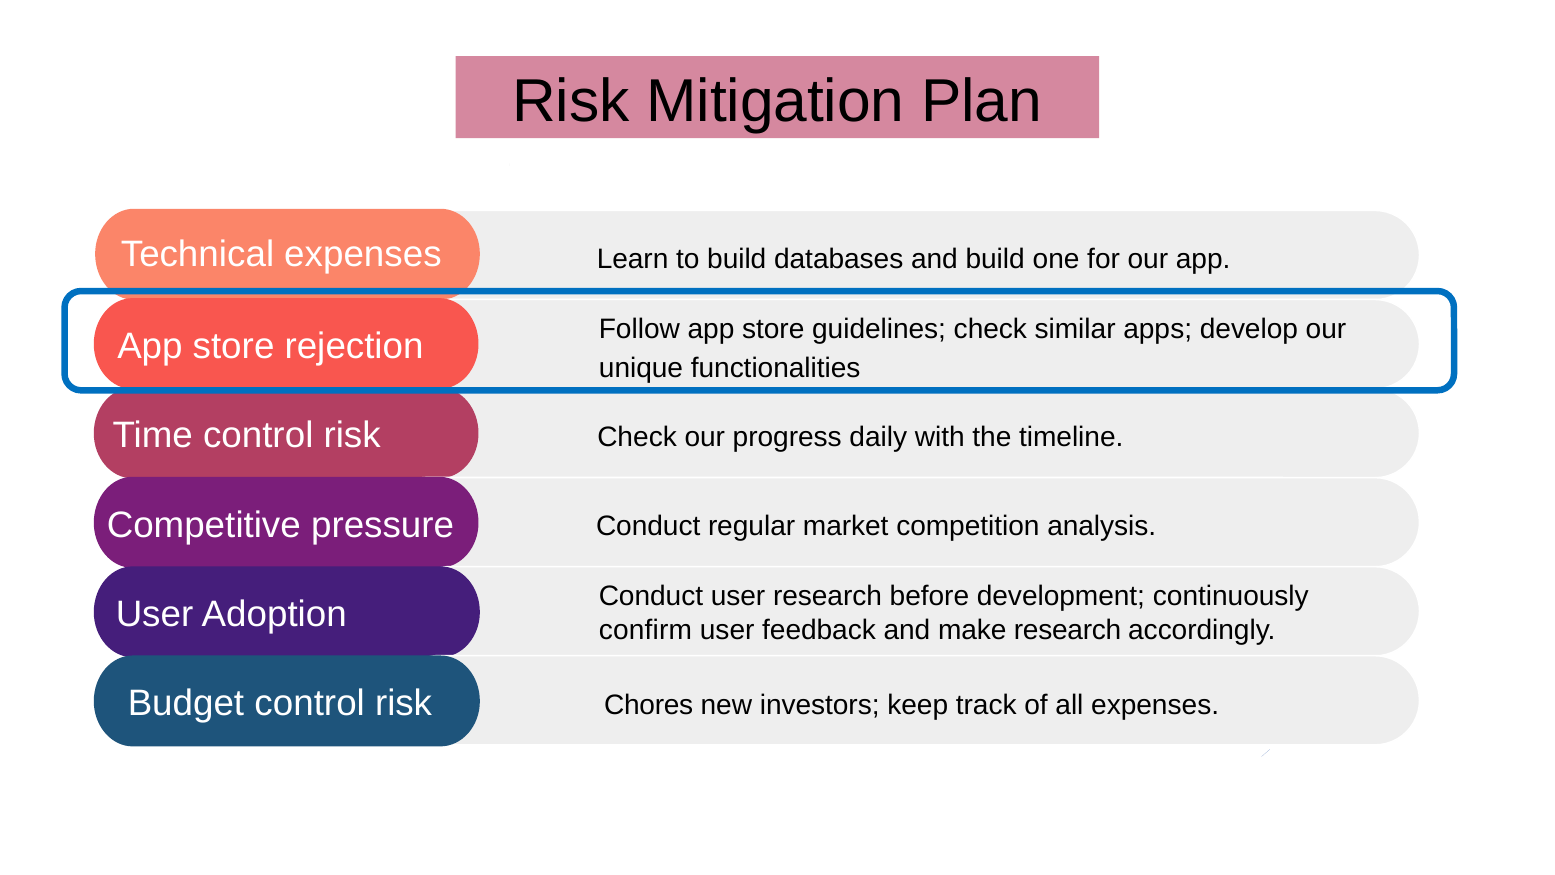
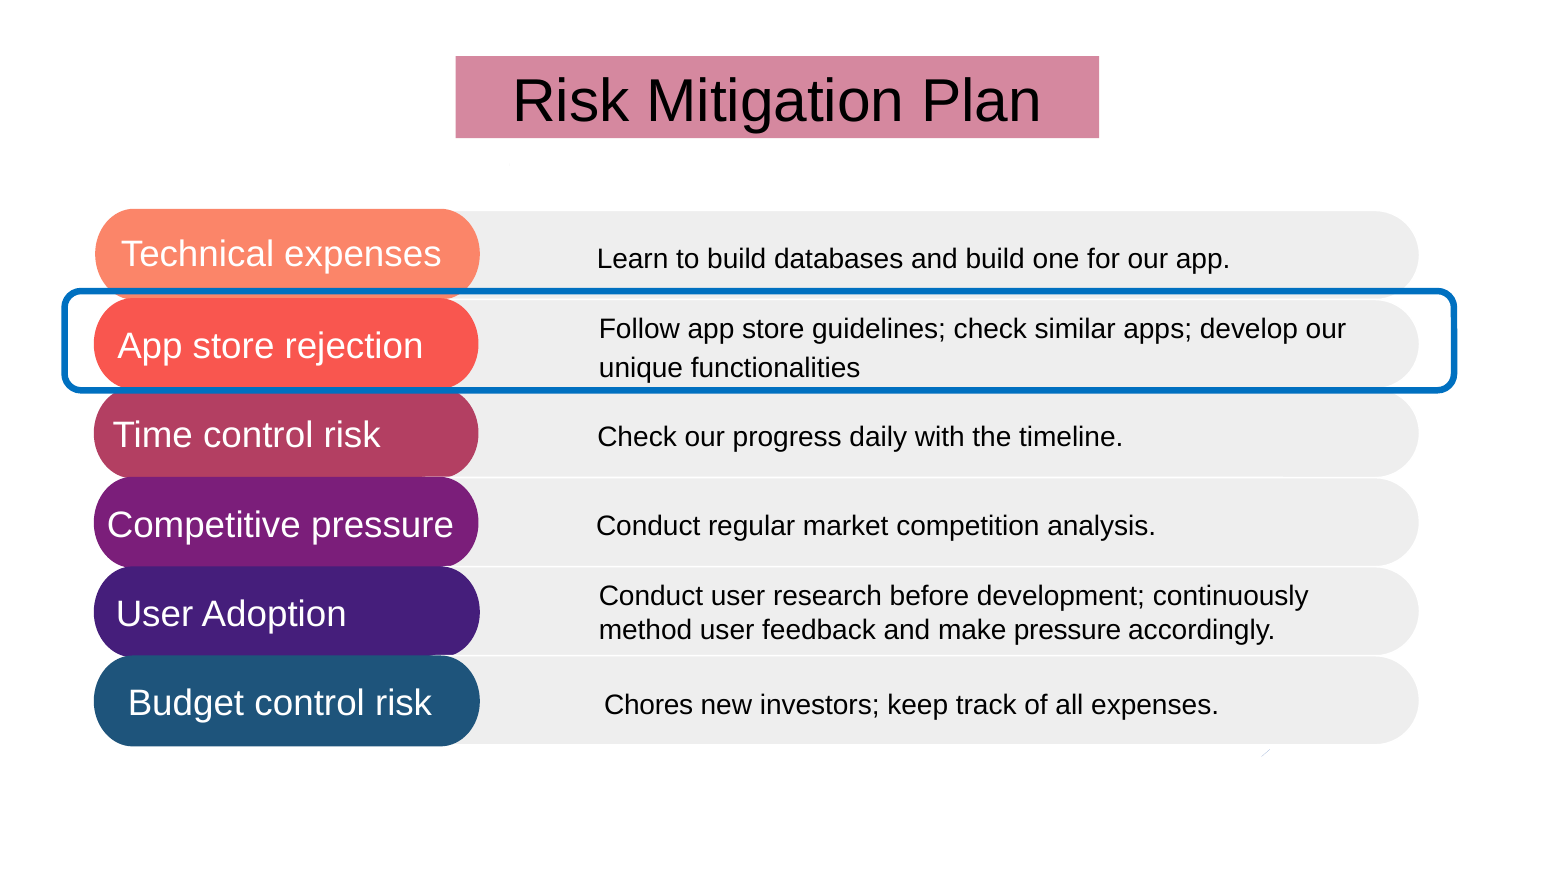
confirm: confirm -> method
make research: research -> pressure
